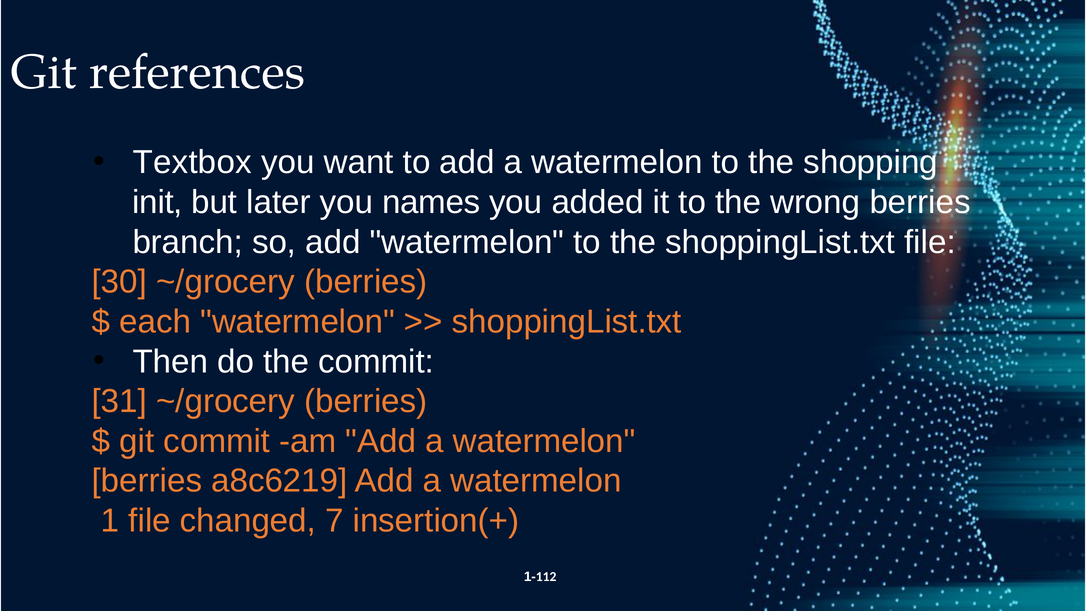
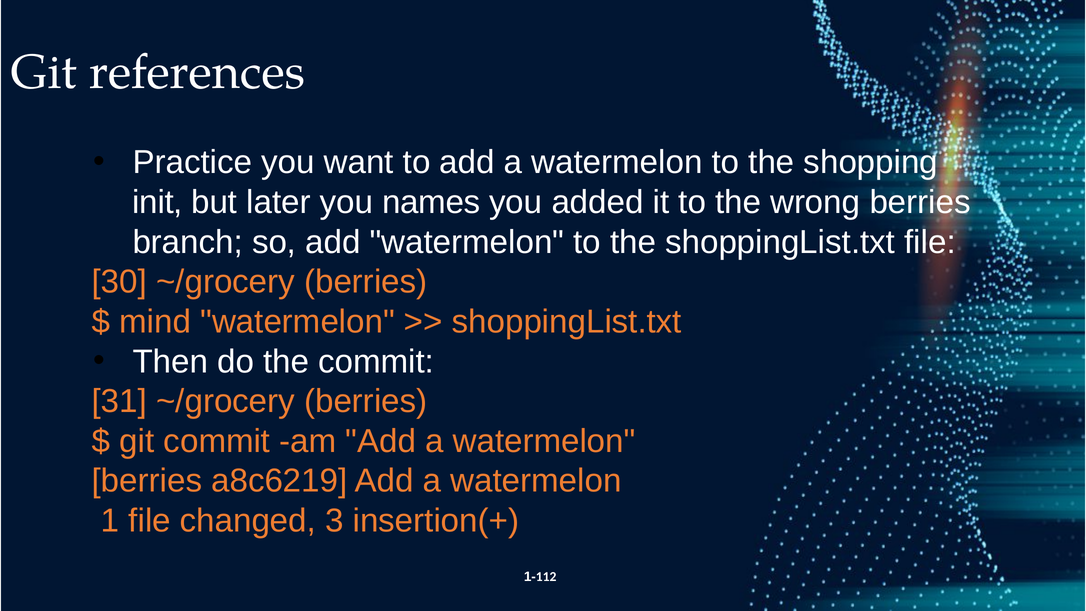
Textbox: Textbox -> Practice
each: each -> mind
7: 7 -> 3
